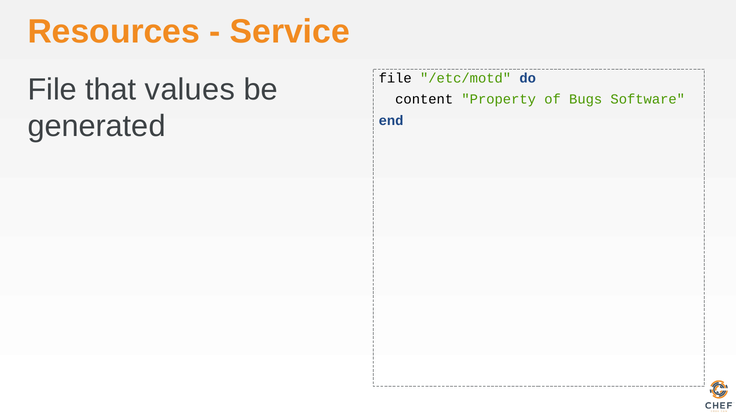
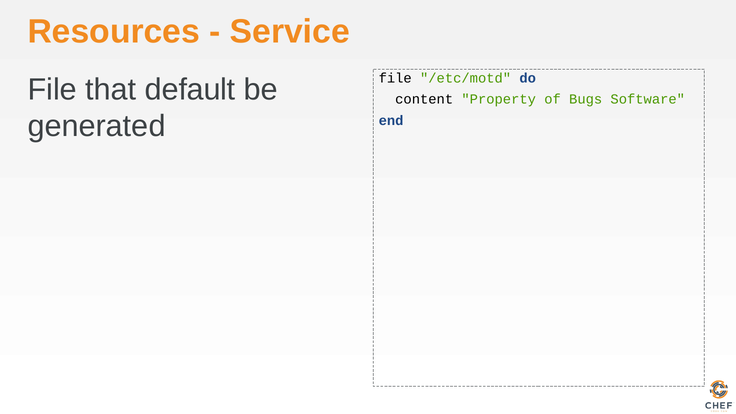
values: values -> default
